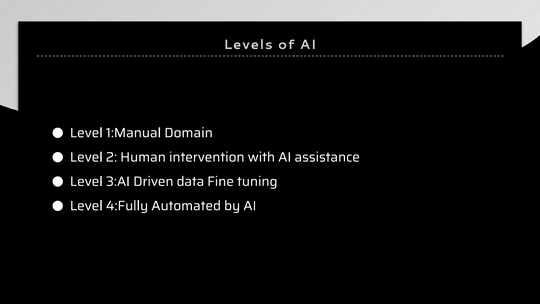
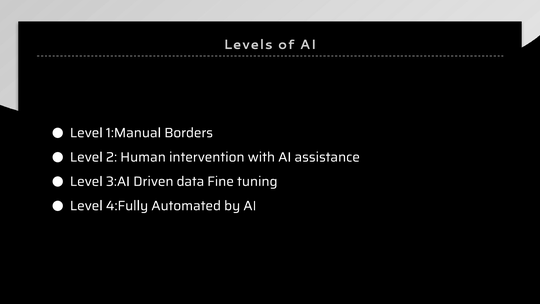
Domain: Domain -> Borders
